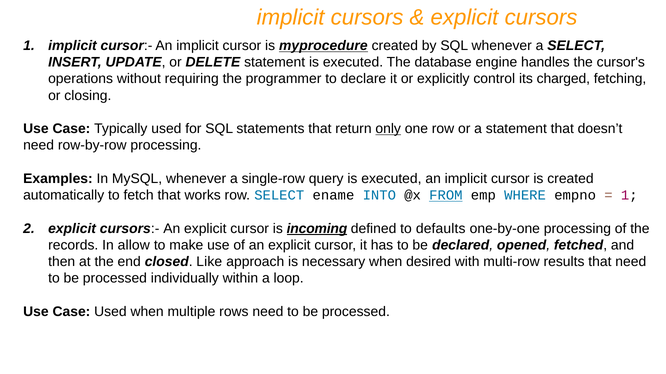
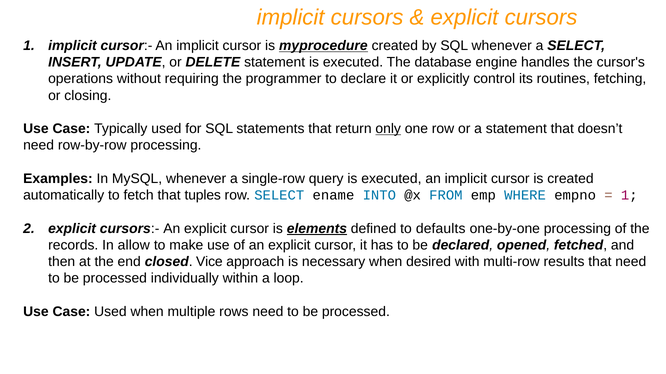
charged: charged -> routines
works: works -> tuples
FROM underline: present -> none
incoming: incoming -> elements
Like: Like -> Vice
